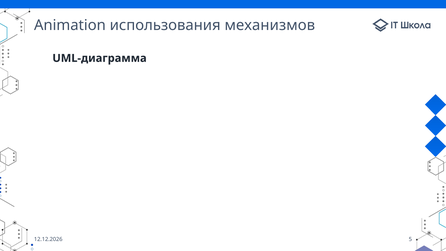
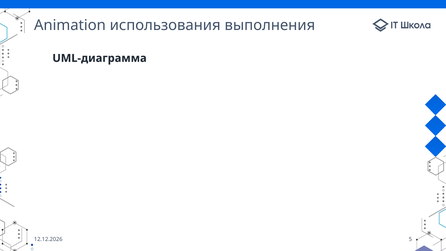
механизмов: механизмов -> выполнения
